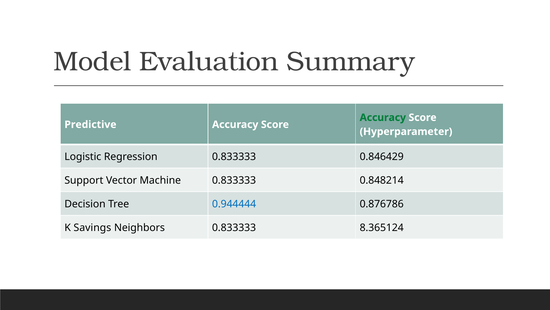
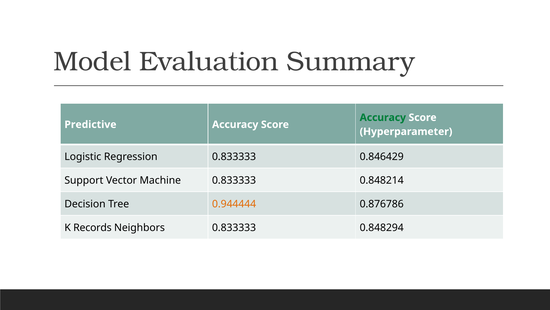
0.944444 colour: blue -> orange
Savings: Savings -> Records
8.365124: 8.365124 -> 0.848294
